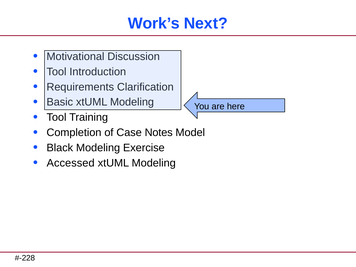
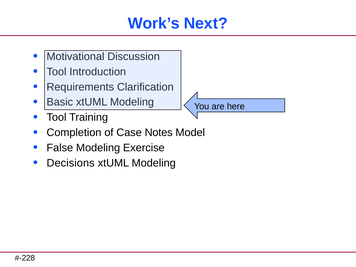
Black: Black -> False
Accessed: Accessed -> Decisions
